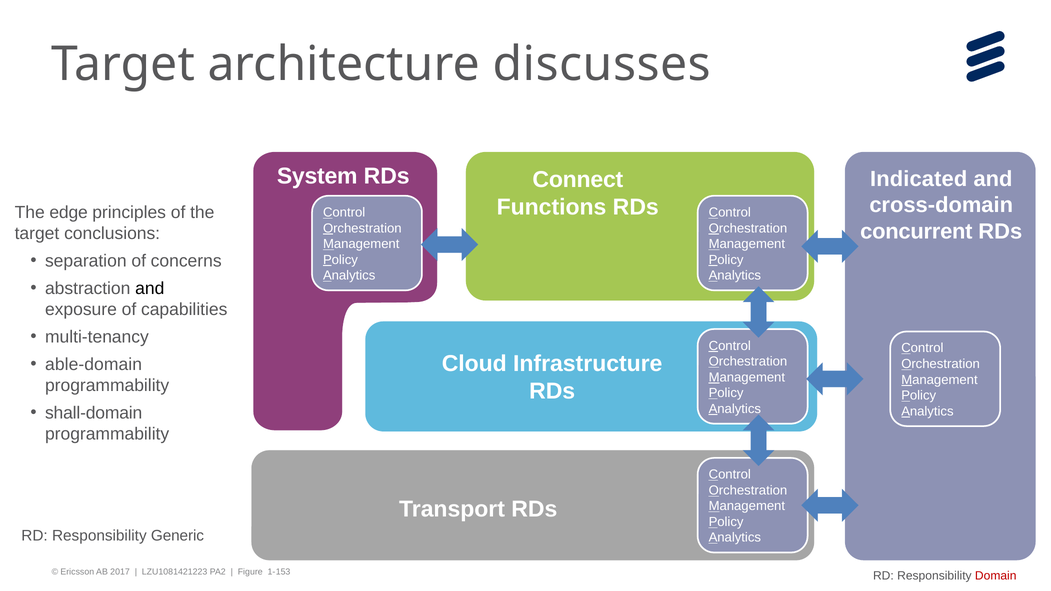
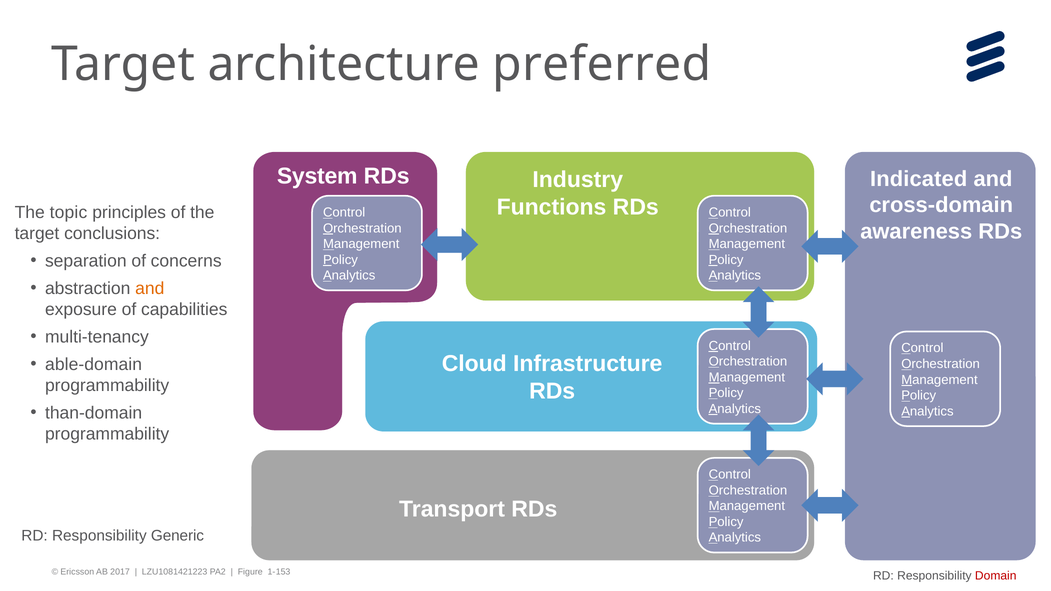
discusses: discusses -> preferred
Connect: Connect -> Industry
edge: edge -> topic
concurrent: concurrent -> awareness
and at (150, 289) colour: black -> orange
shall-domain: shall-domain -> than-domain
